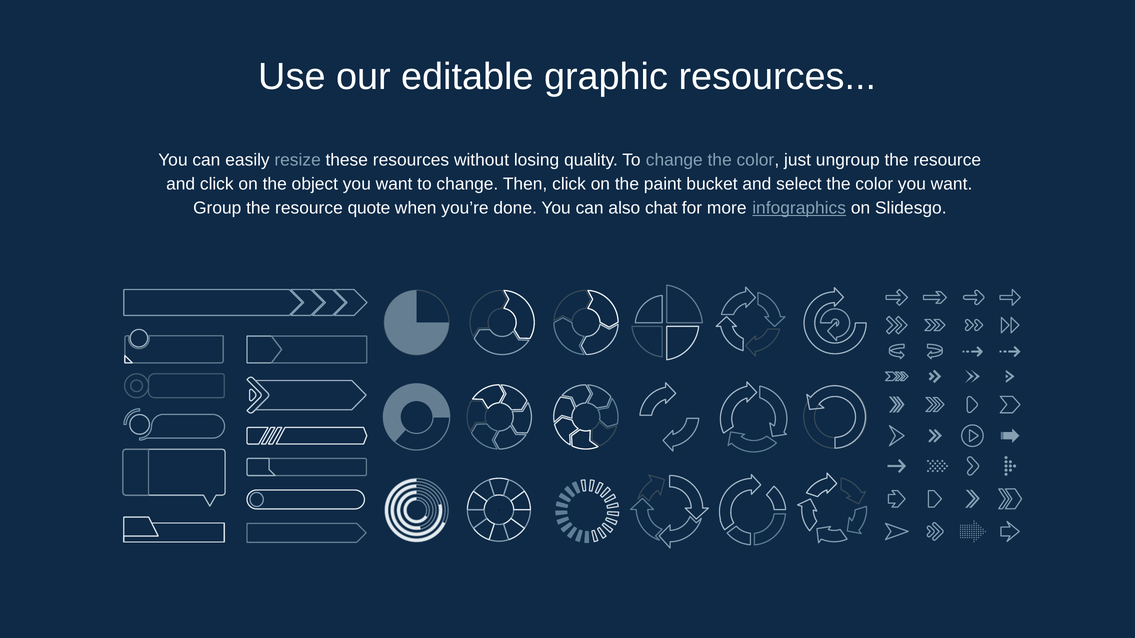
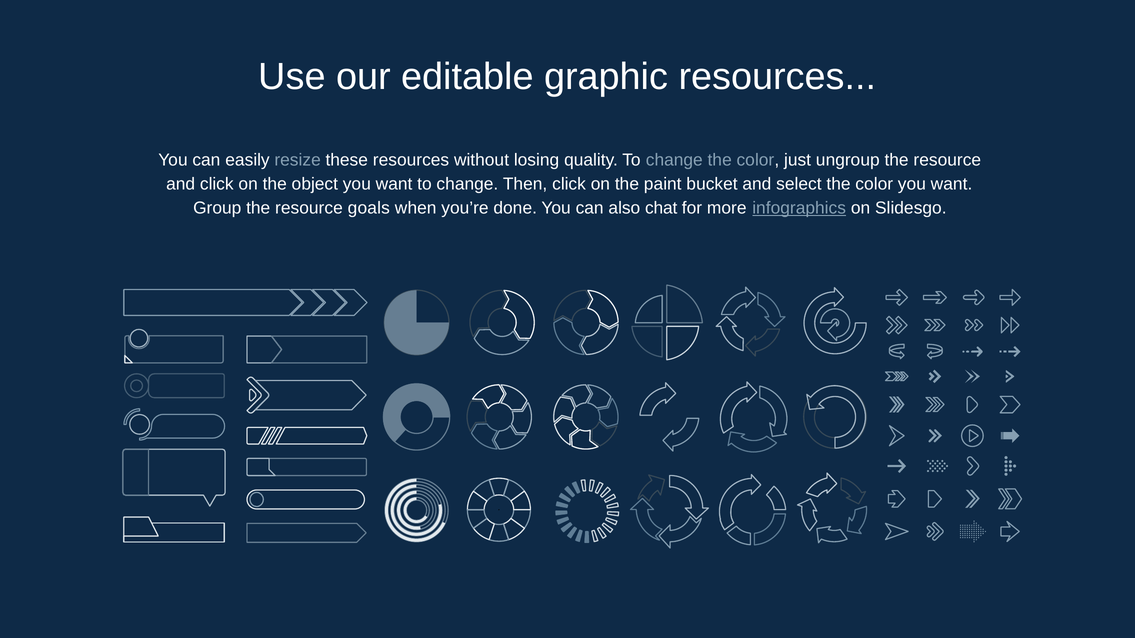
quote: quote -> goals
